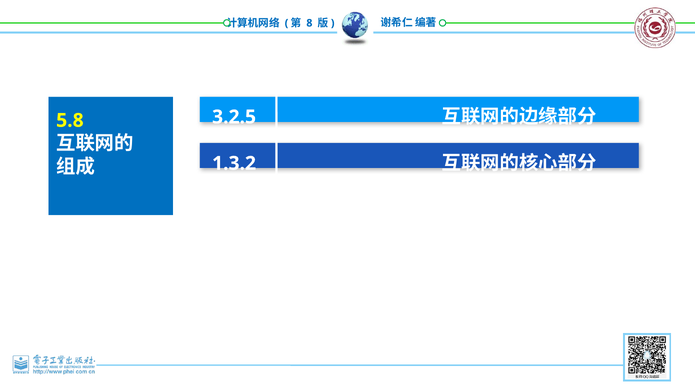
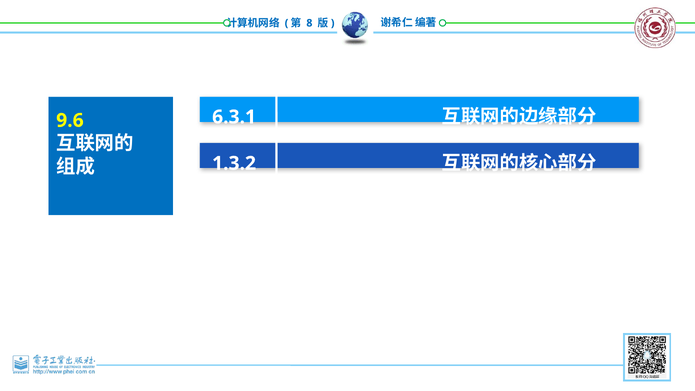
3.2.5: 3.2.5 -> 6.3.1
5.8: 5.8 -> 9.6
